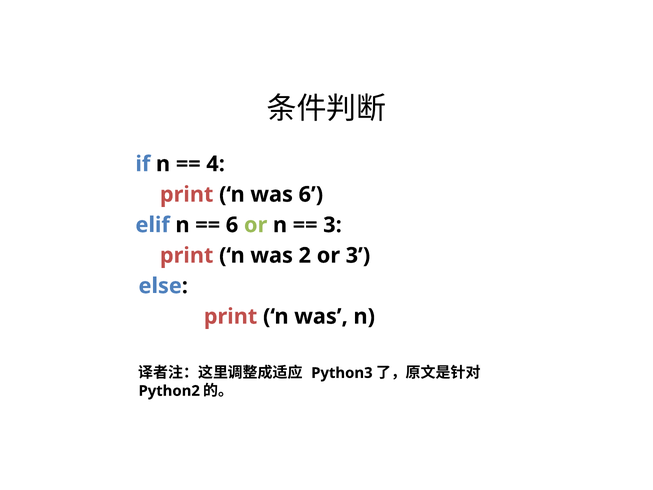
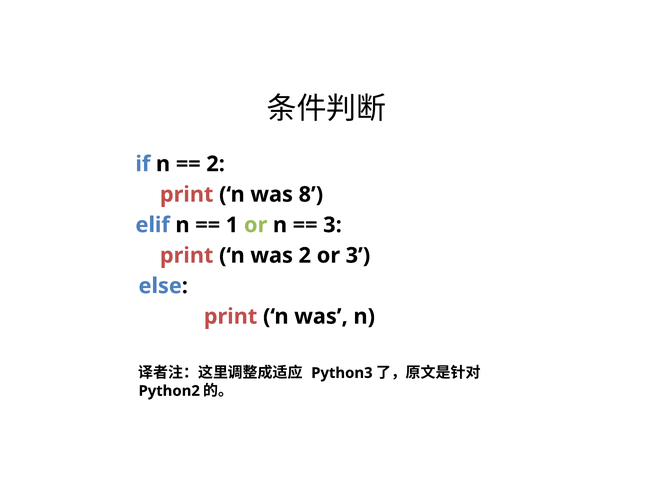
4 at (216, 164): 4 -> 2
was 6: 6 -> 8
6 at (232, 225): 6 -> 1
